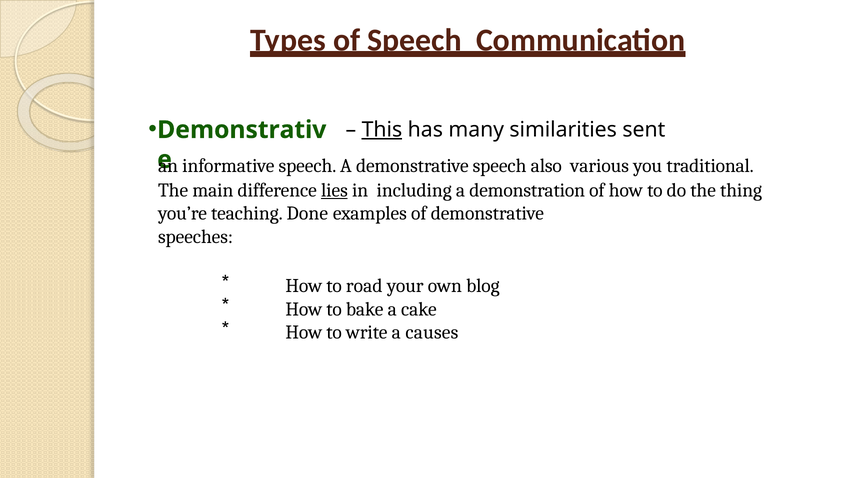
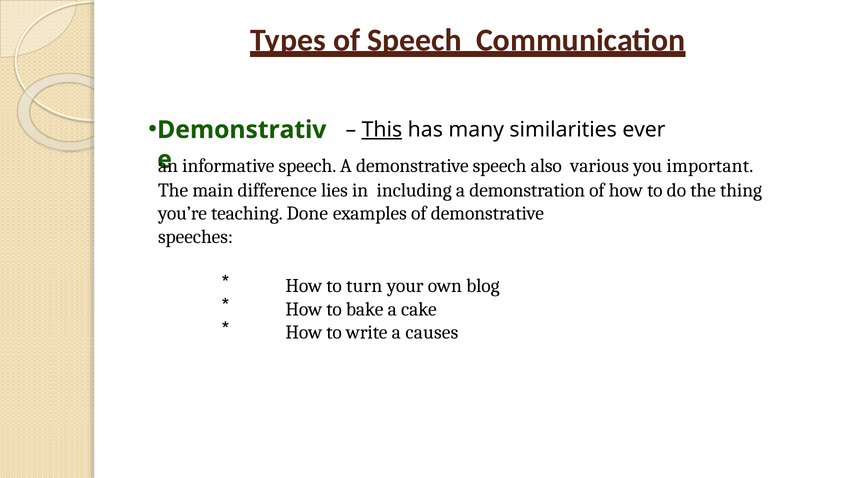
sent: sent -> ever
traditional: traditional -> important
lies underline: present -> none
road: road -> turn
